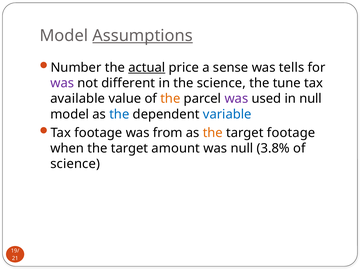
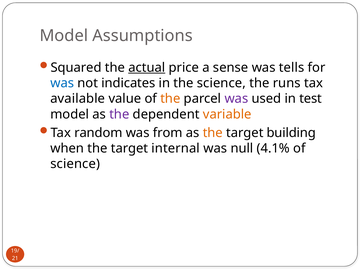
Assumptions underline: present -> none
Number: Number -> Squared
was at (62, 83) colour: purple -> blue
different: different -> indicates
tune: tune -> runs
in null: null -> test
the at (119, 114) colour: blue -> purple
variable colour: blue -> orange
Tax footage: footage -> random
target footage: footage -> building
amount: amount -> internal
3.8%: 3.8% -> 4.1%
